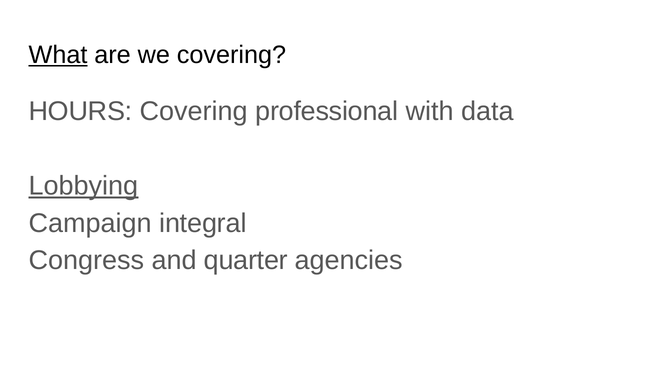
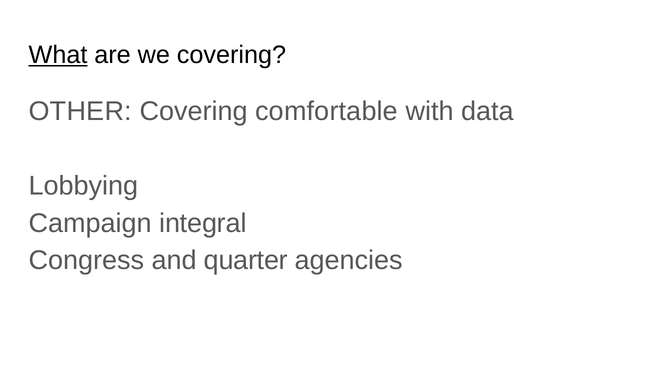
HOURS: HOURS -> OTHER
professional: professional -> comfortable
Lobbying underline: present -> none
